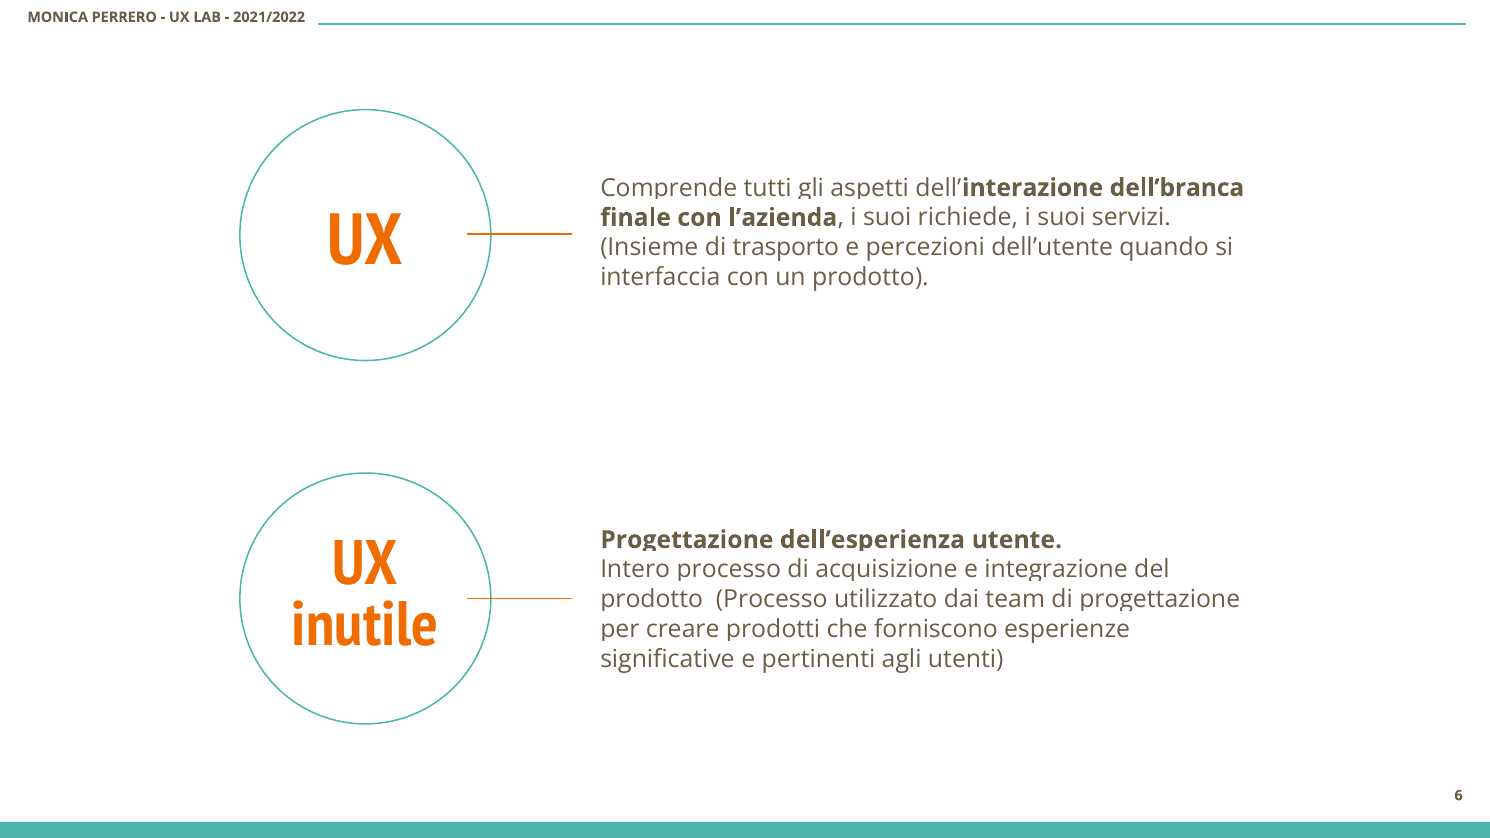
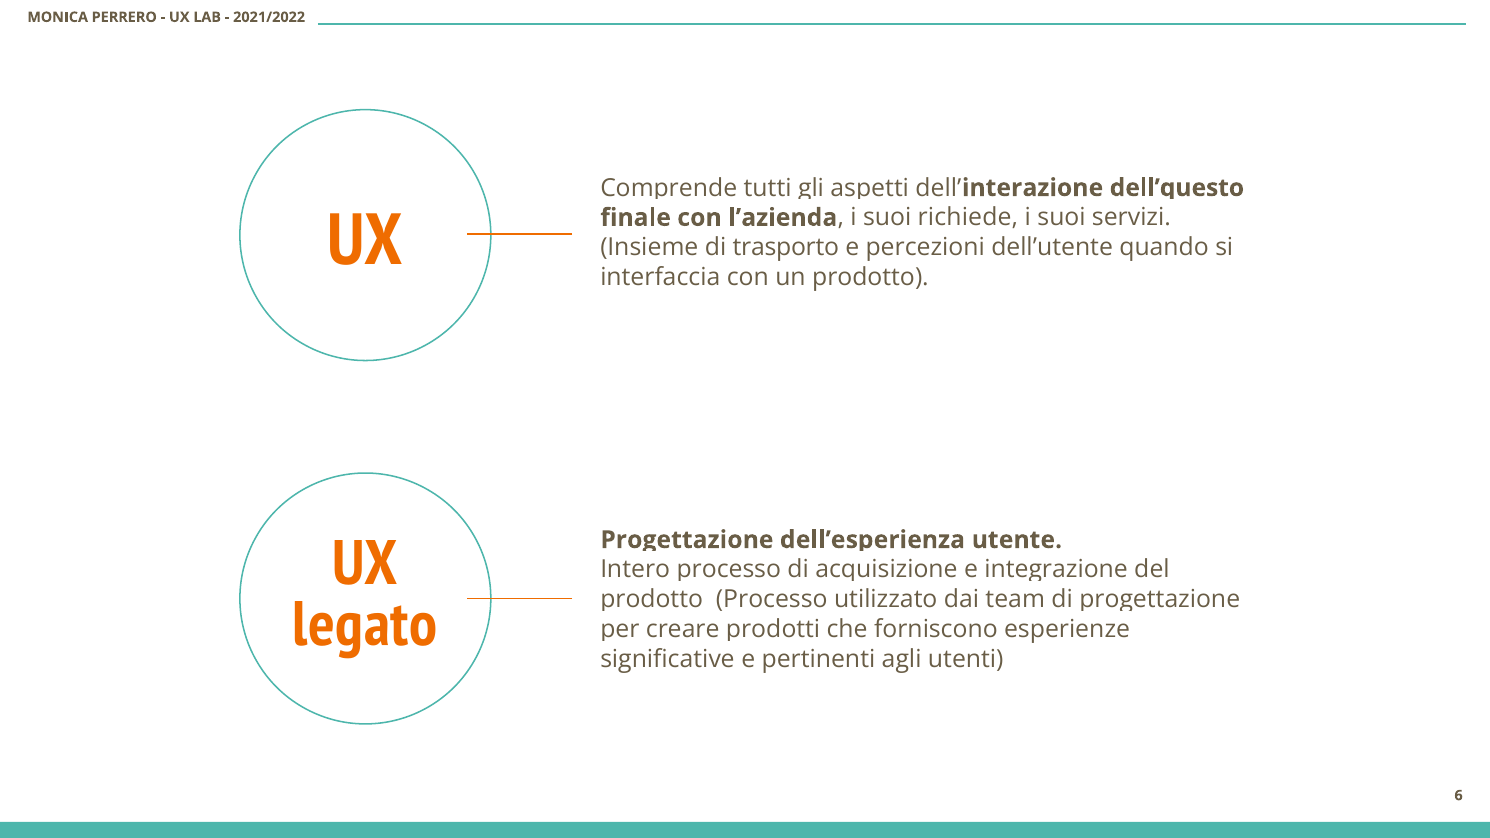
dell’branca: dell’branca -> dell’questo
inutile: inutile -> legato
